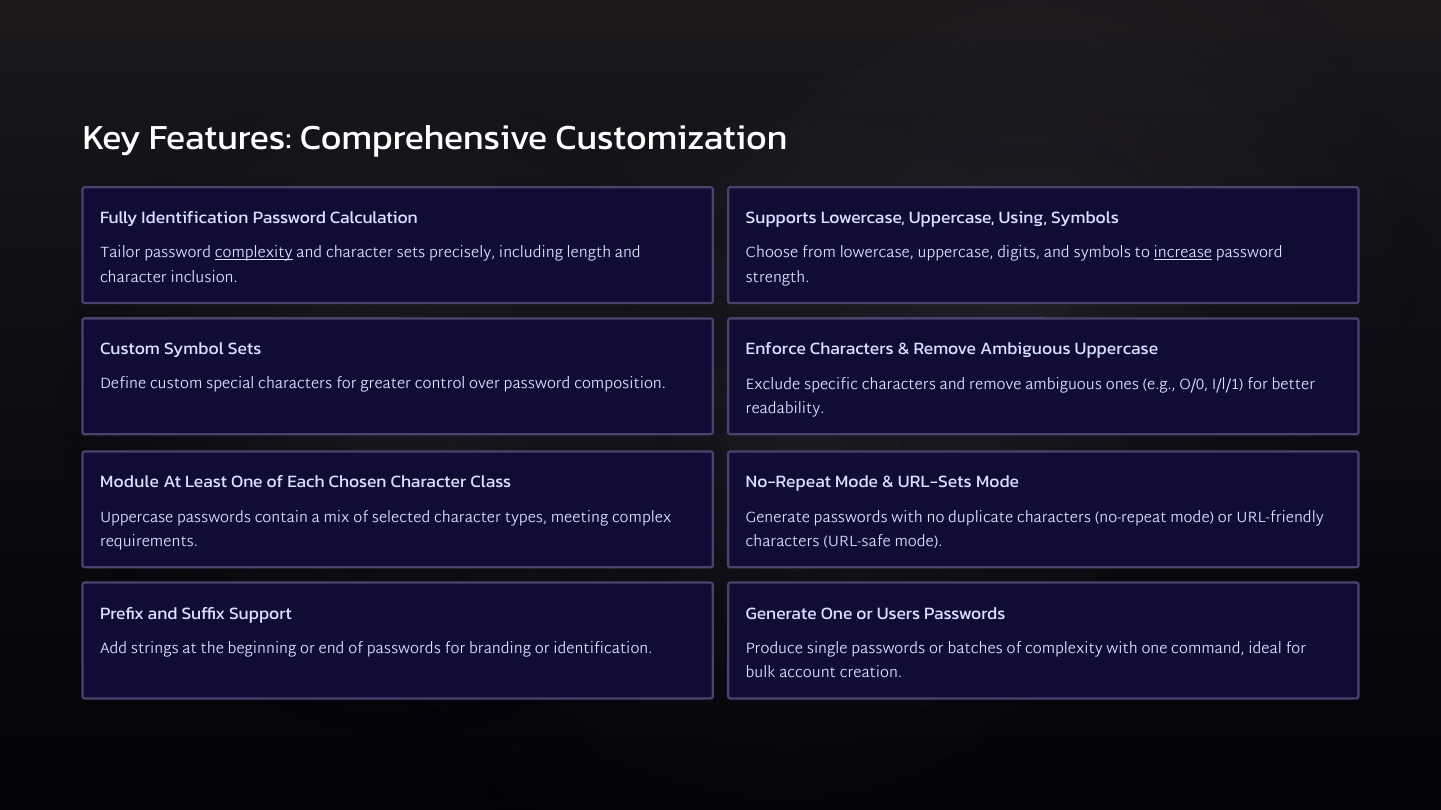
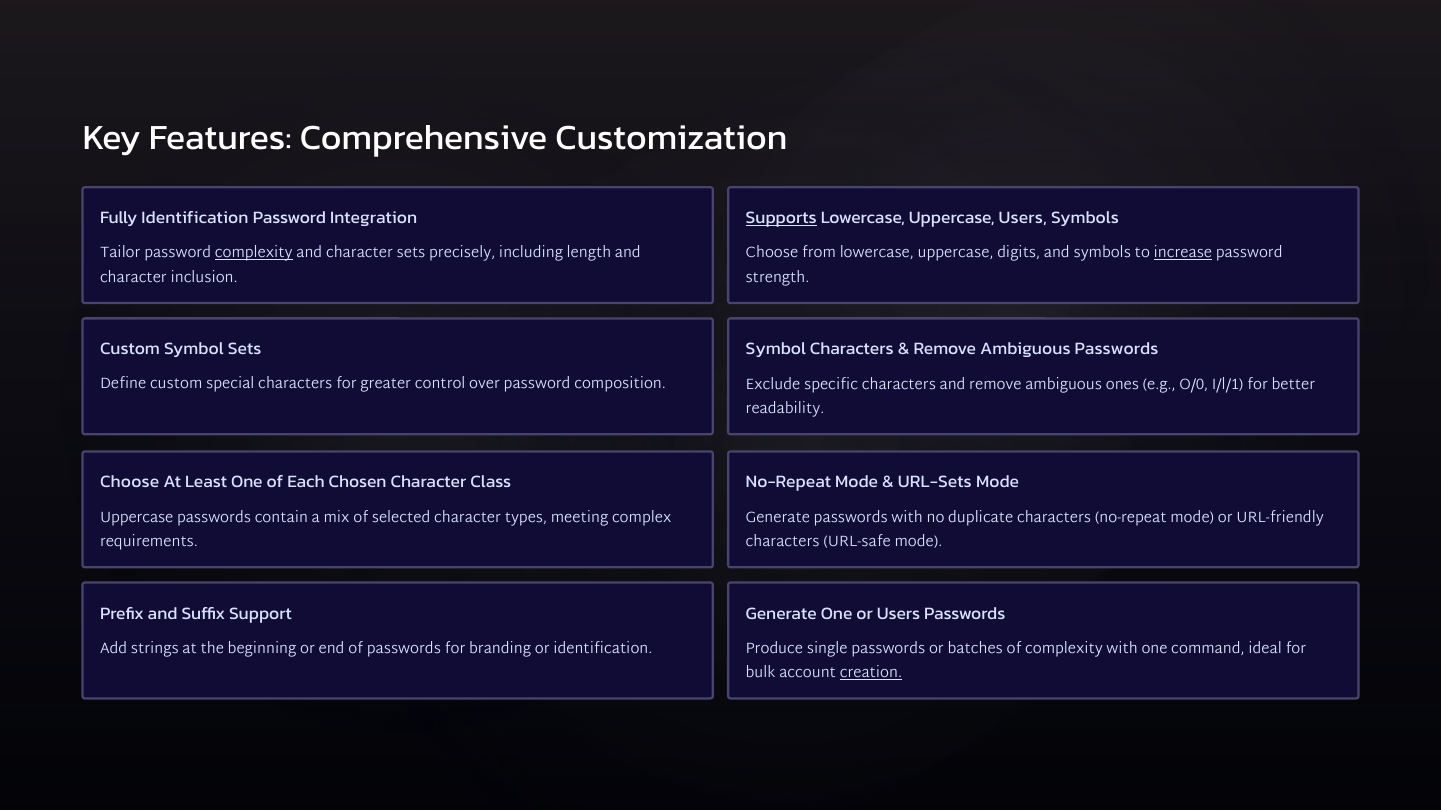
Calculation: Calculation -> Integration
Supports underline: none -> present
Uppercase Using: Using -> Users
Enforce at (776, 349): Enforce -> Symbol
Ambiguous Uppercase: Uppercase -> Passwords
Module at (130, 483): Module -> Choose
creation underline: none -> present
